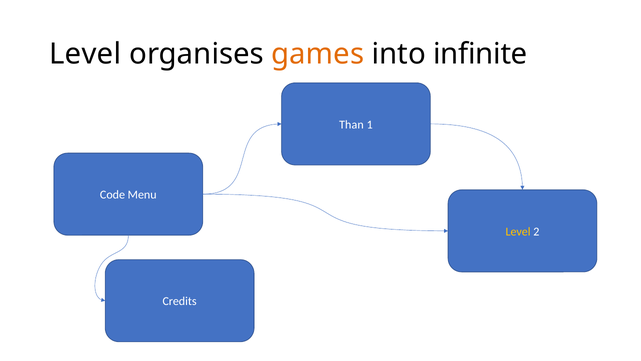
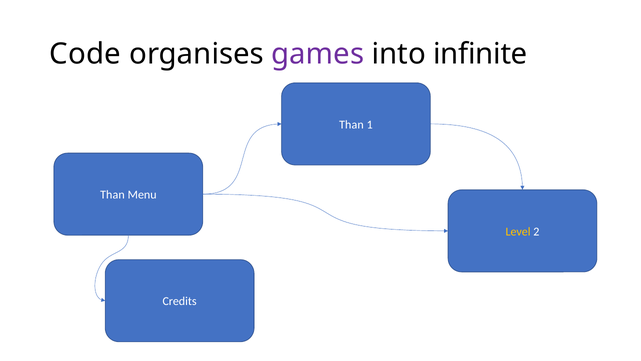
Level at (85, 54): Level -> Code
games colour: orange -> purple
Code at (112, 195): Code -> Than
